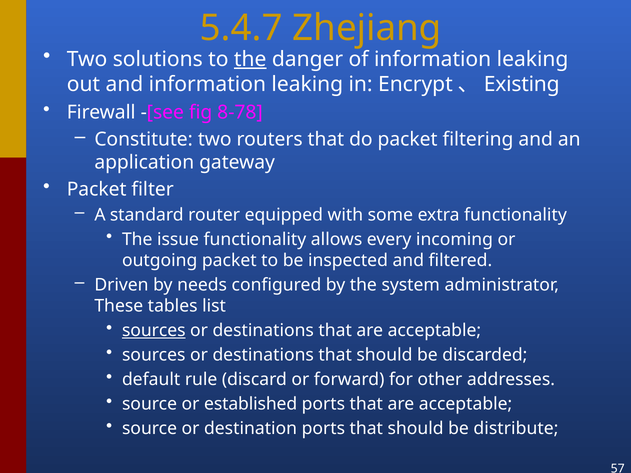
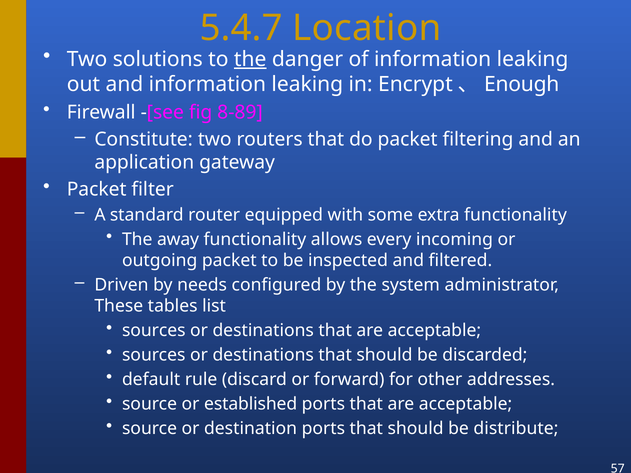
Zhejiang: Zhejiang -> Location
Existing: Existing -> Enough
8-78: 8-78 -> 8-89
issue: issue -> away
sources at (154, 331) underline: present -> none
